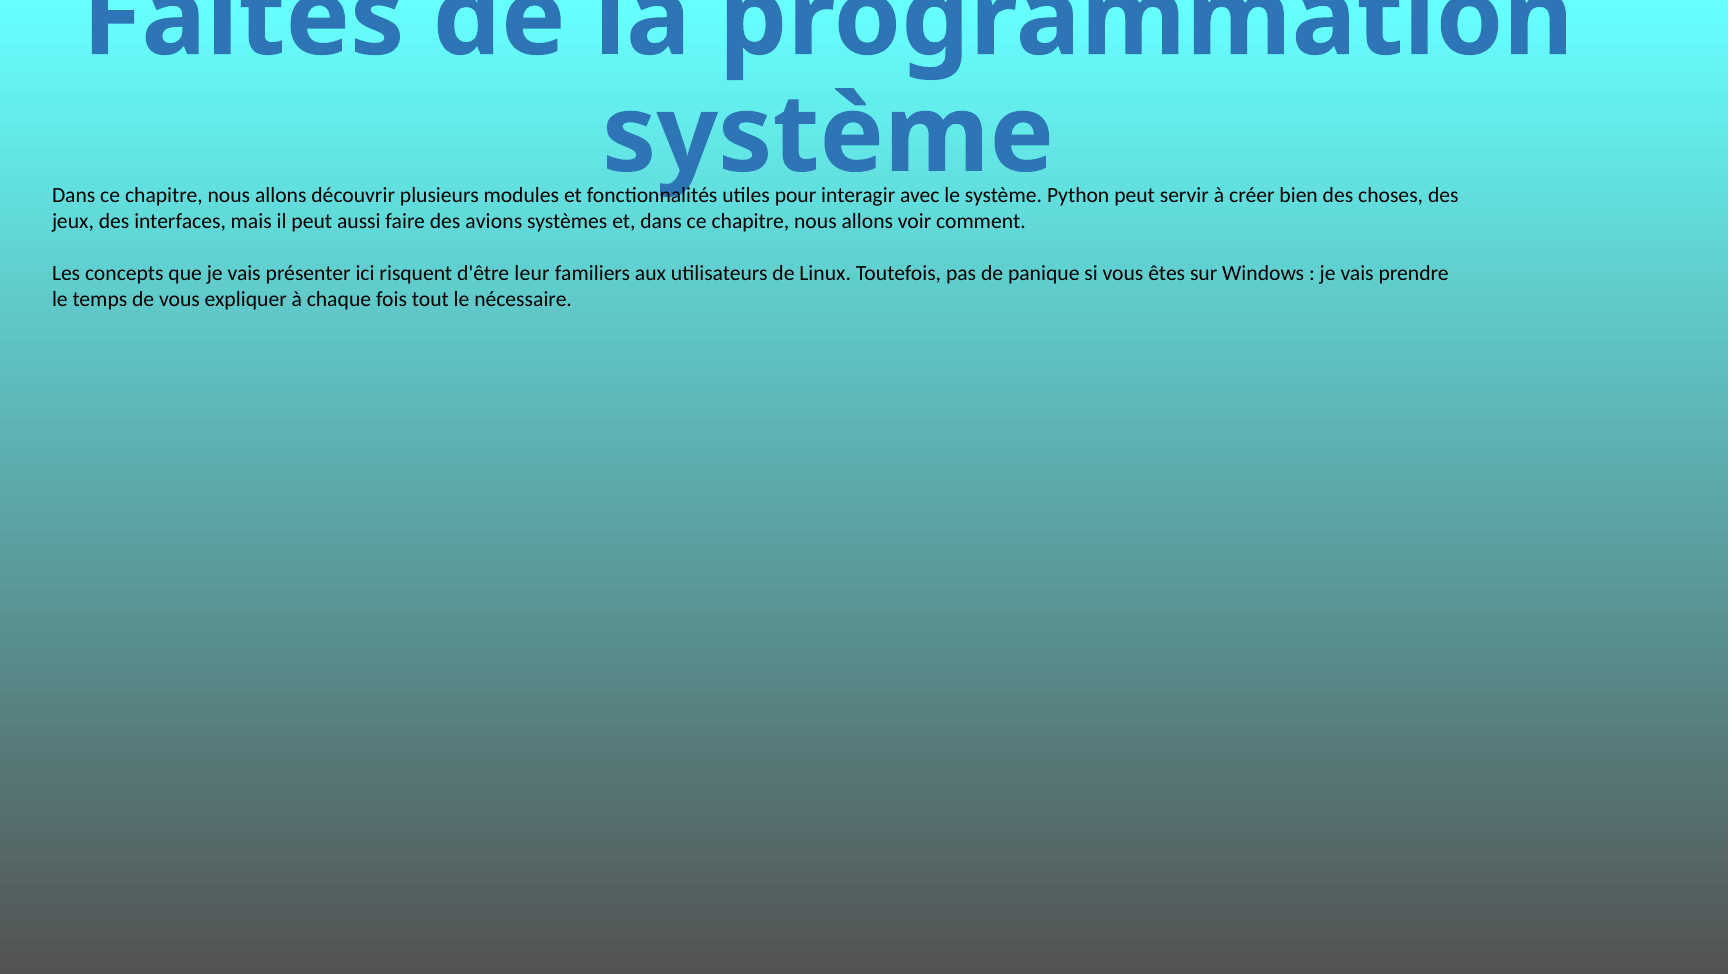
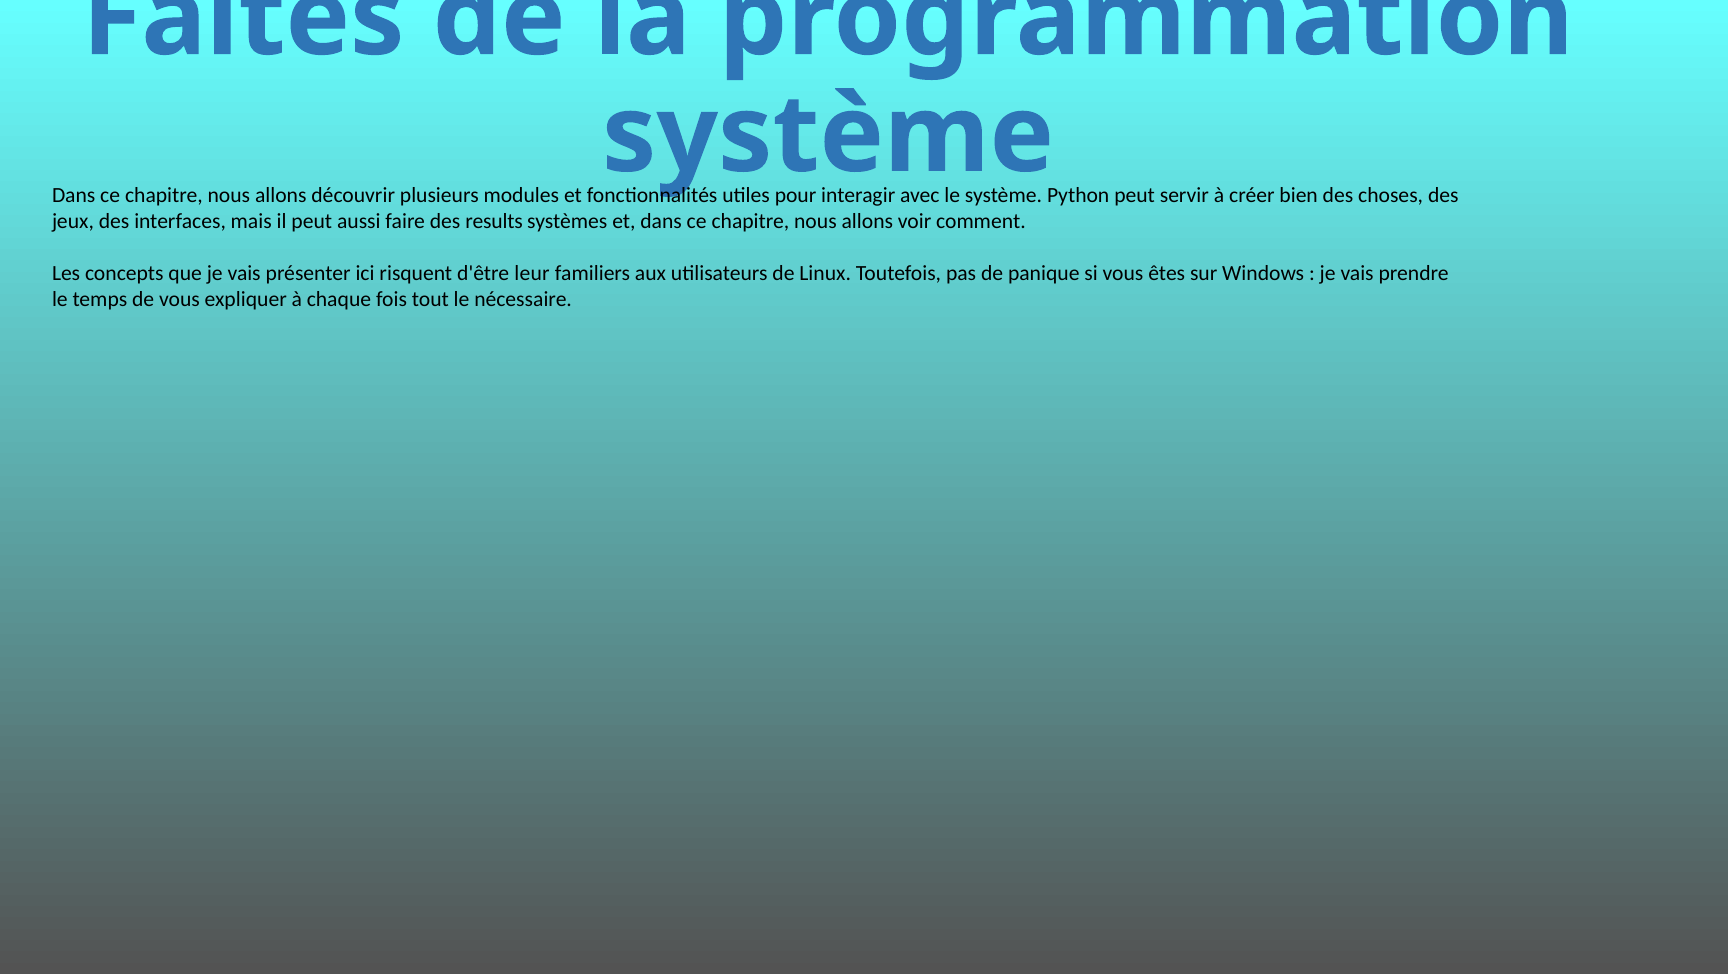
avions: avions -> results
